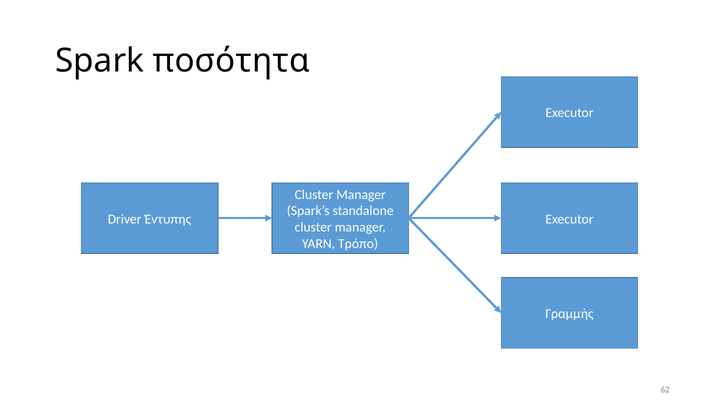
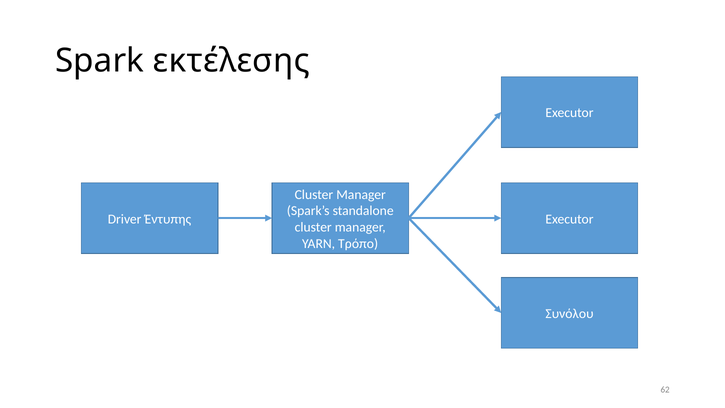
ποσότητα: ποσότητα -> εκτέλεσης
Γραμμής: Γραμμής -> Συνόλου
